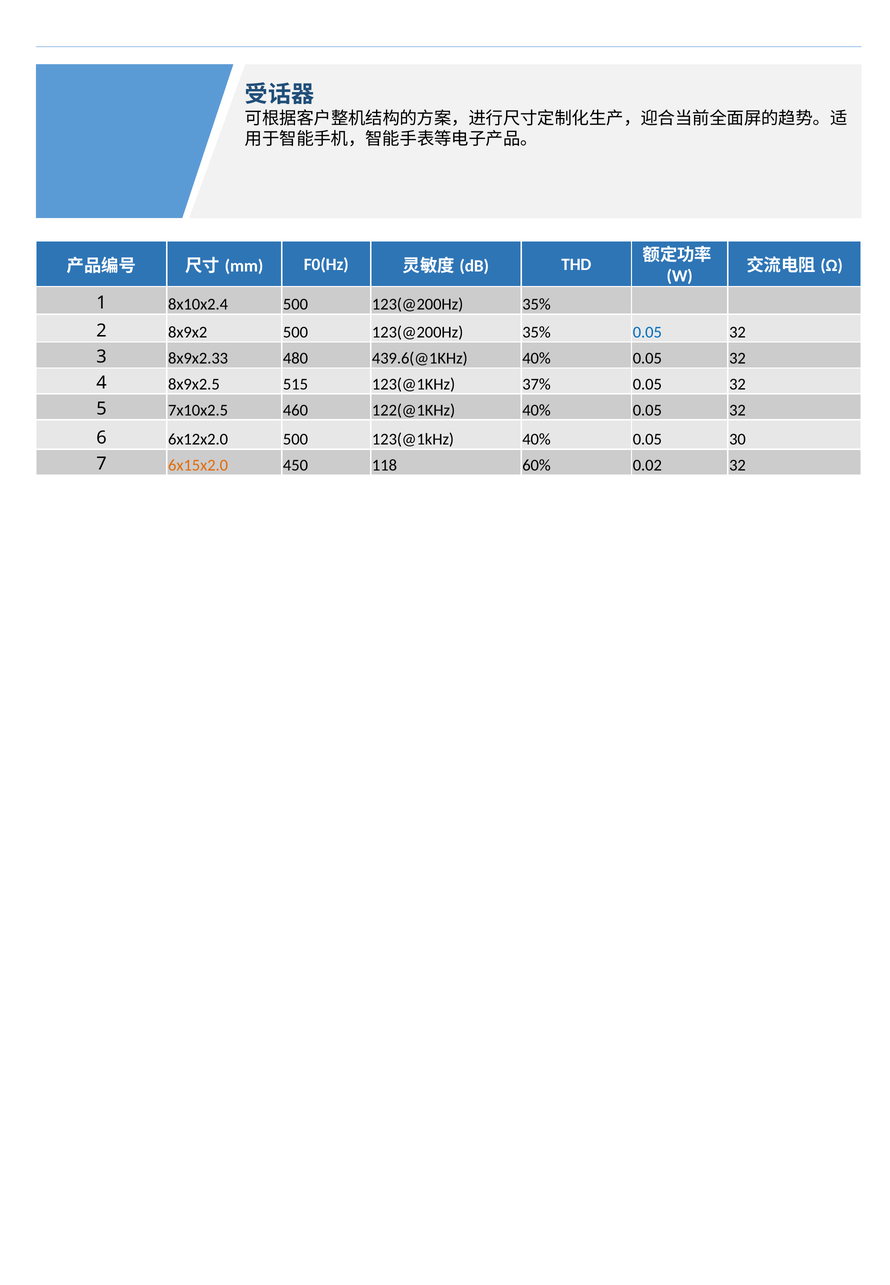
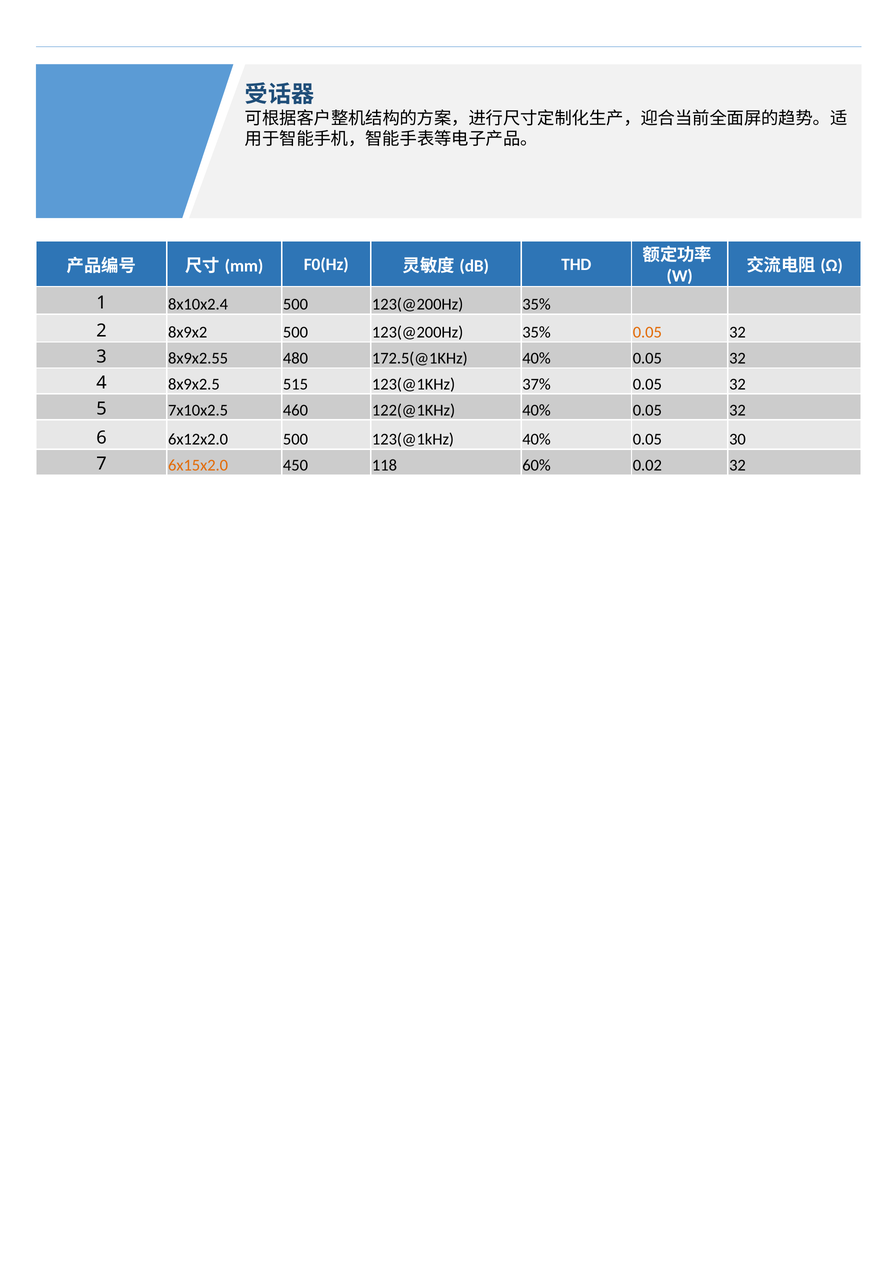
0.05 at (647, 332) colour: blue -> orange
8x9x2.33: 8x9x2.33 -> 8x9x2.55
439.6(@1KHz: 439.6(@1KHz -> 172.5(@1KHz
